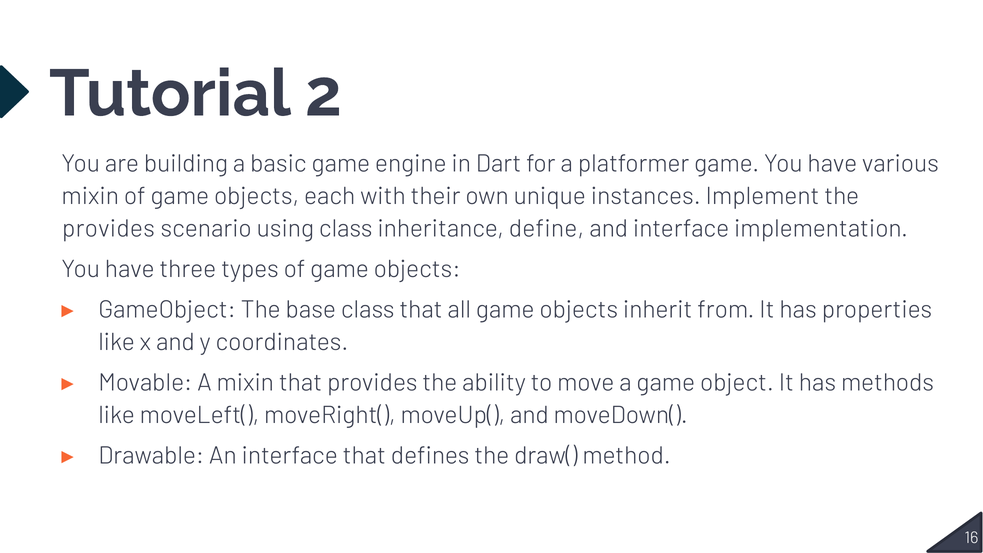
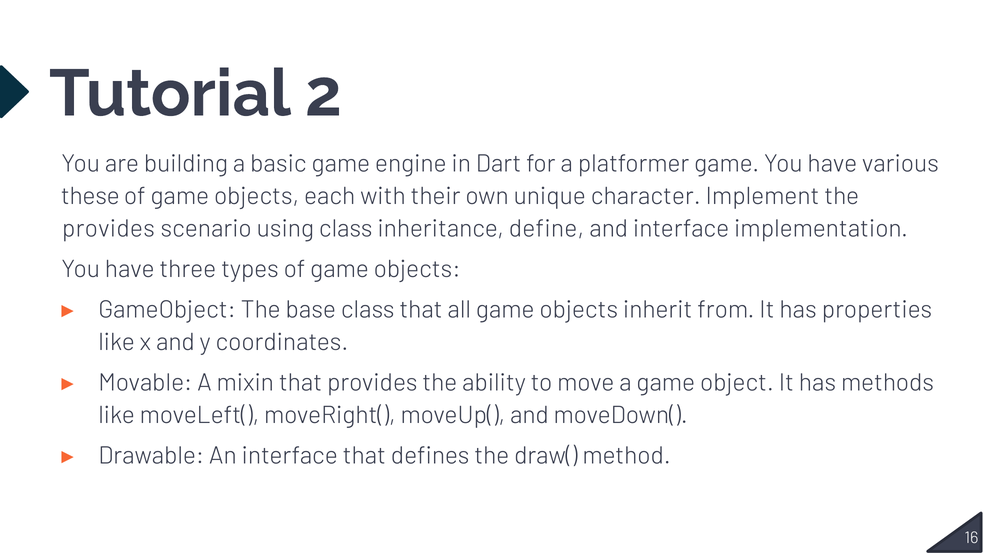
mixin at (90, 196): mixin -> these
instances: instances -> character
